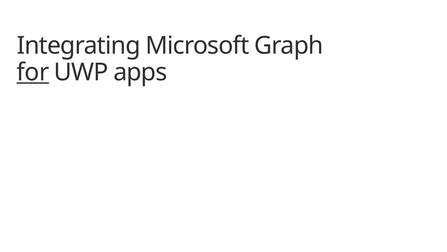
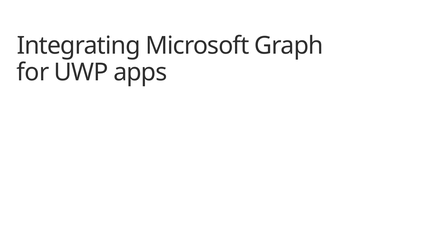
for underline: present -> none
